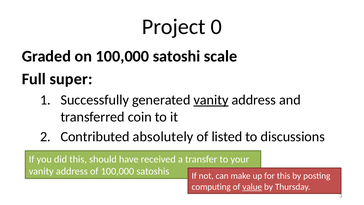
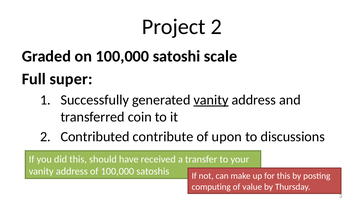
Project 0: 0 -> 2
absolutely: absolutely -> contribute
listed: listed -> upon
value underline: present -> none
